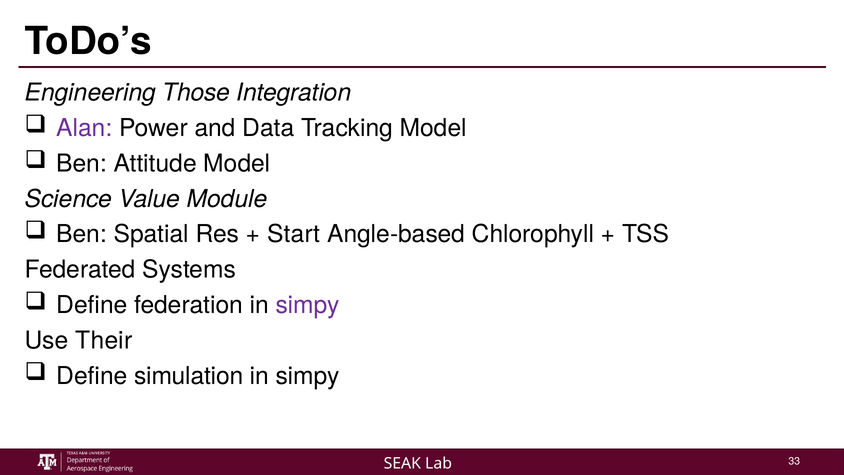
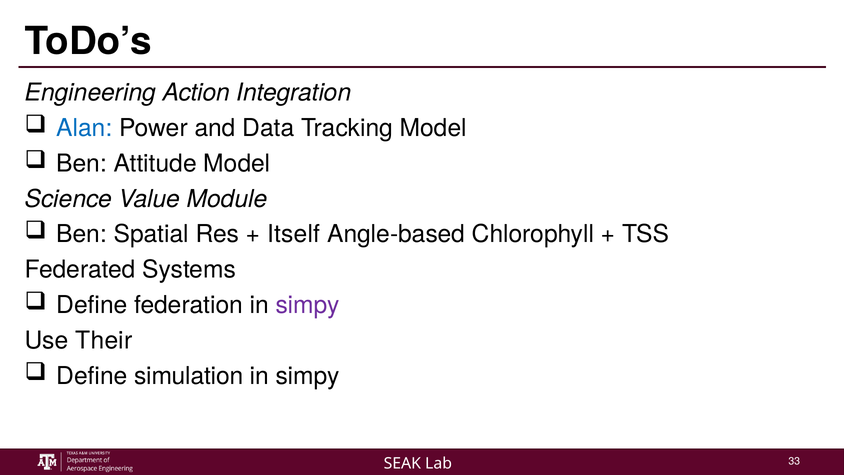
Those: Those -> Action
Alan colour: purple -> blue
Start: Start -> Itself
